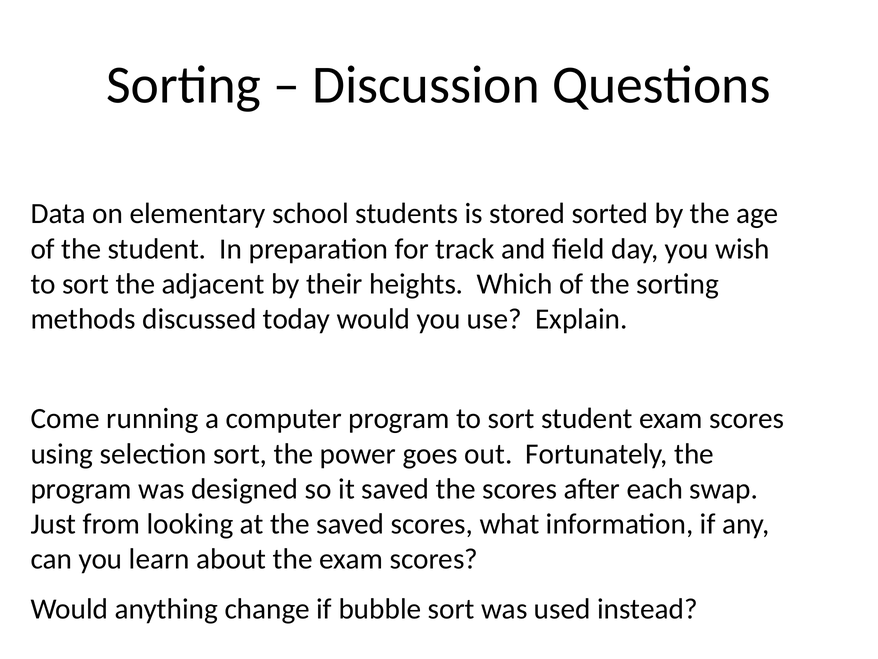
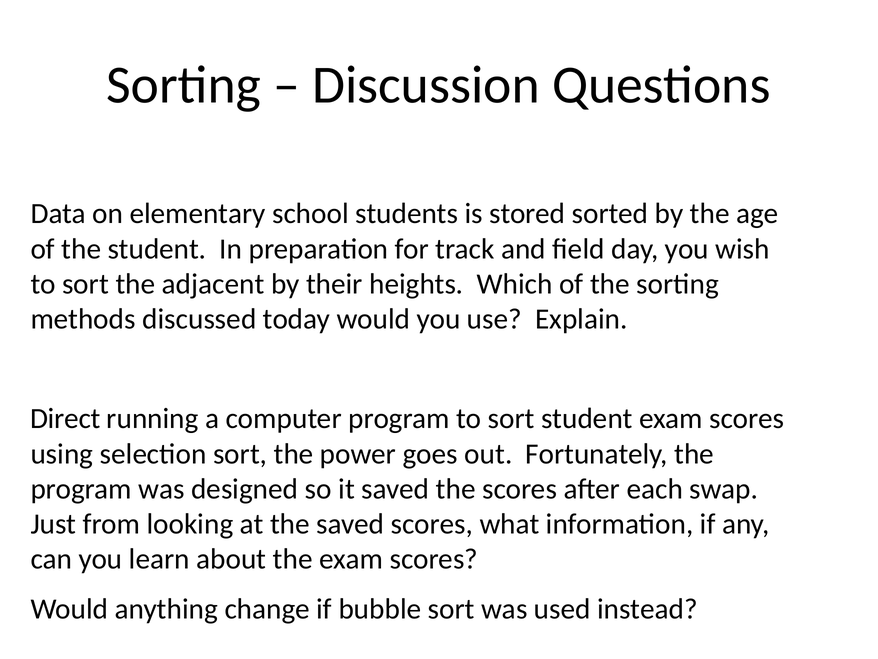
Come: Come -> Direct
